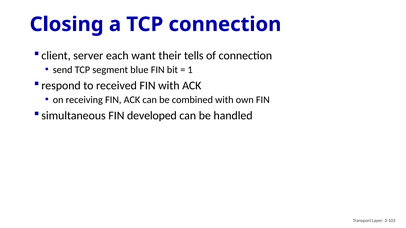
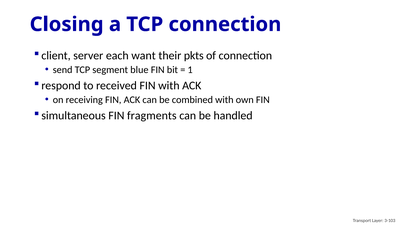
tells: tells -> pkts
developed: developed -> fragments
